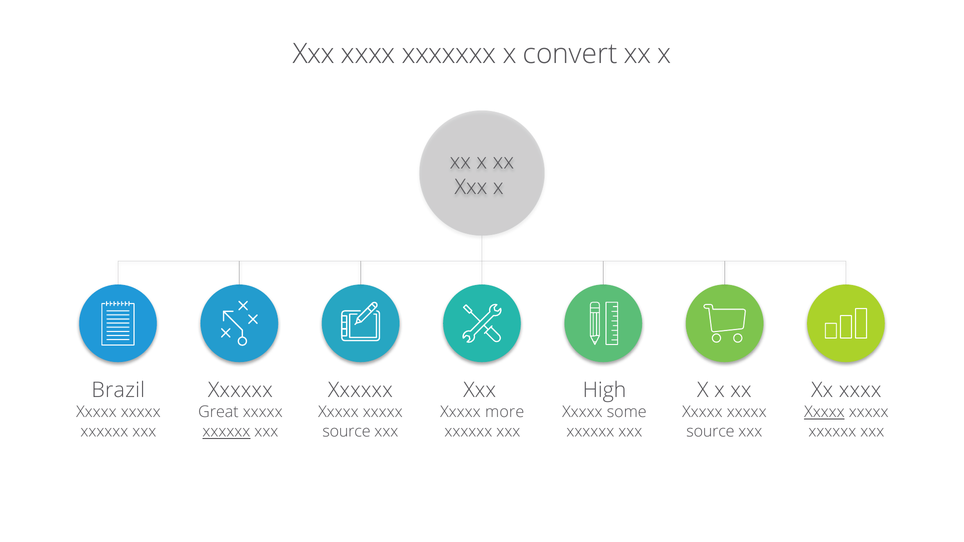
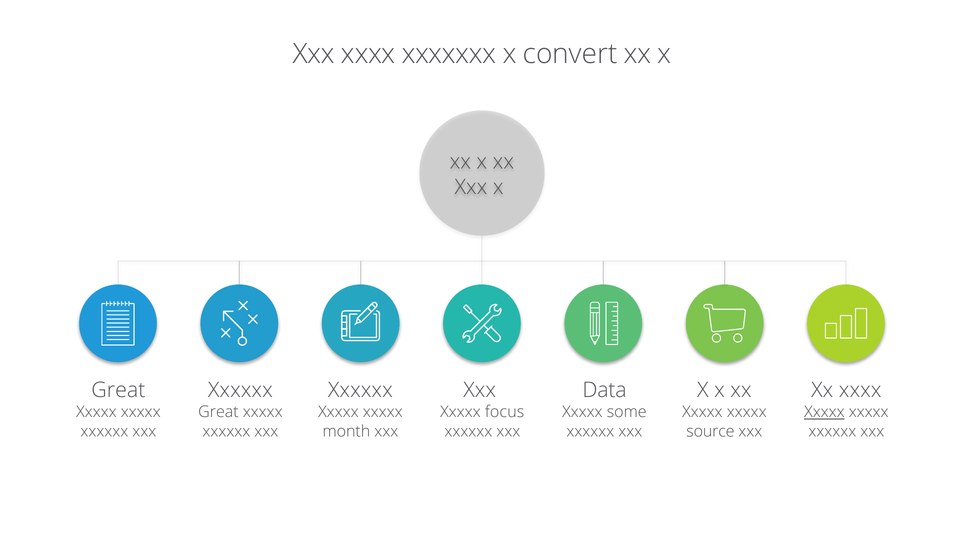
Brazil at (118, 390): Brazil -> Great
High: High -> Data
more: more -> focus
xxxxxx at (226, 432) underline: present -> none
source at (346, 432): source -> month
